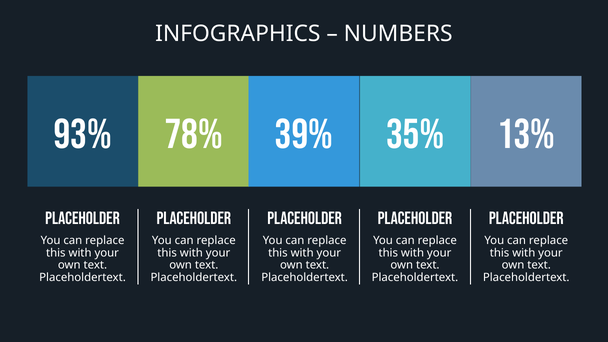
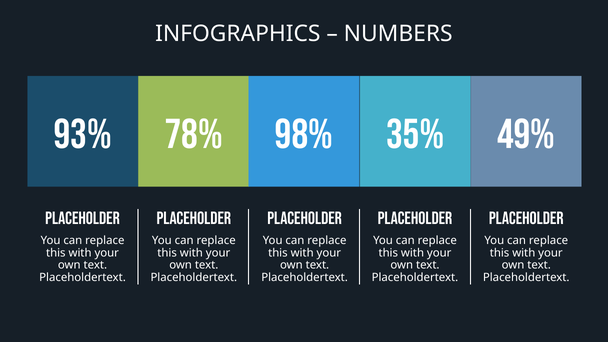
39%: 39% -> 98%
13%: 13% -> 49%
